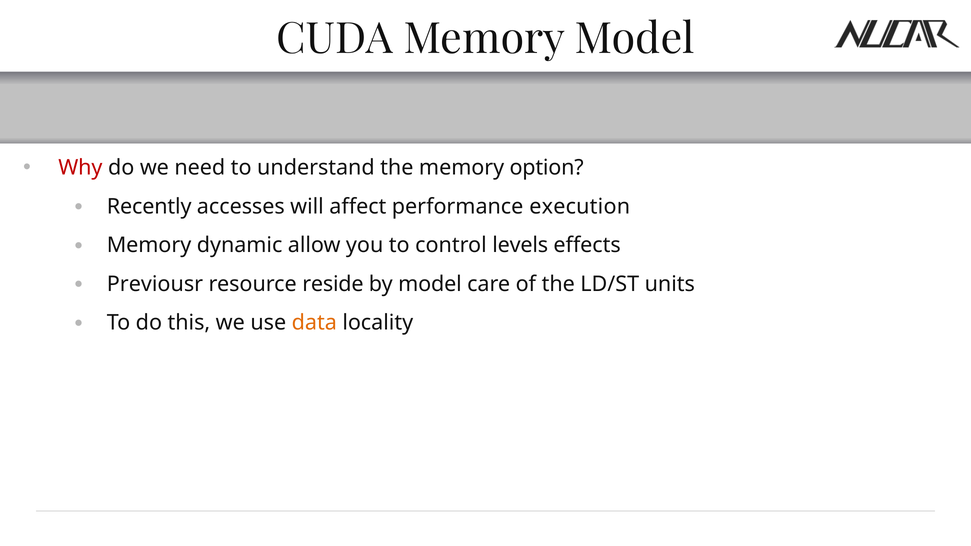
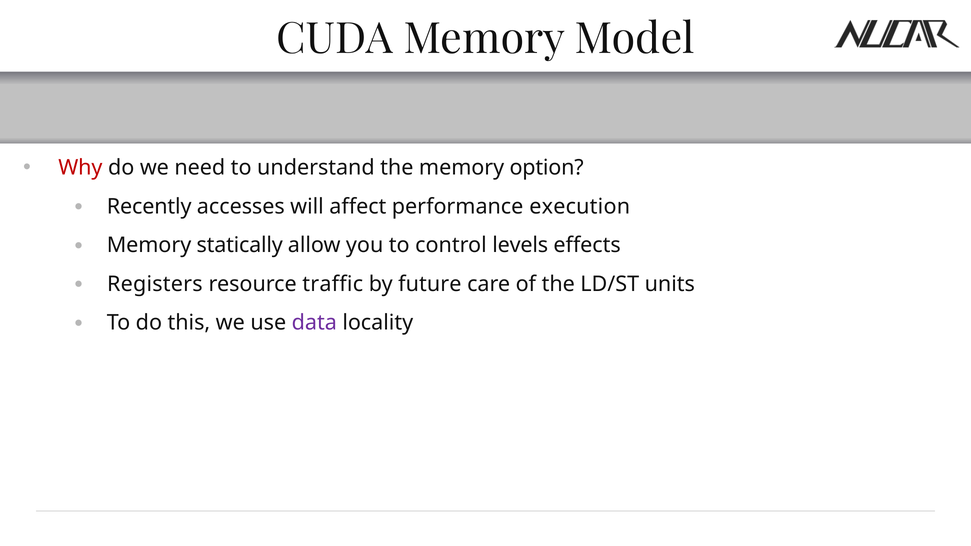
dynamic: dynamic -> statically
Previousr: Previousr -> Registers
reside: reside -> traffic
by model: model -> future
data colour: orange -> purple
